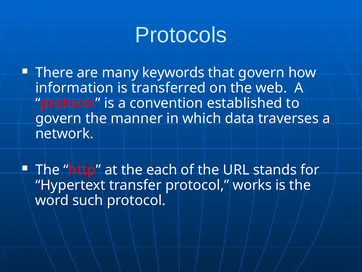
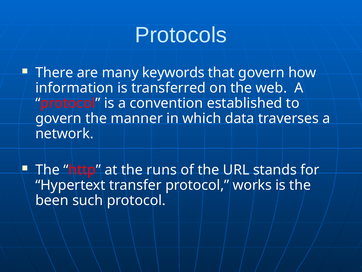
each: each -> runs
word: word -> been
